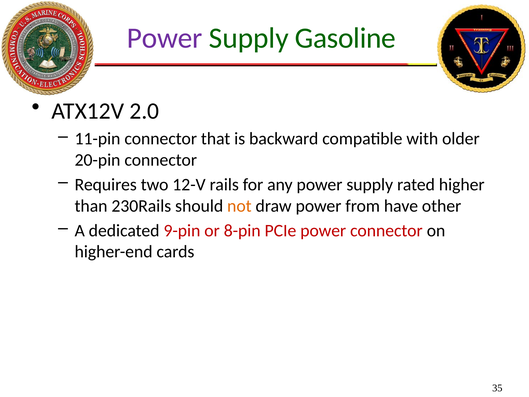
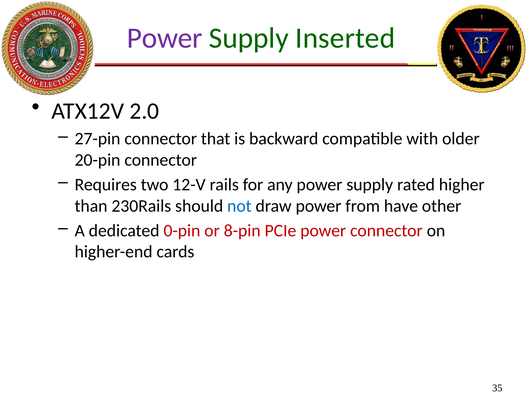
Gasoline: Gasoline -> Inserted
11-pin: 11-pin -> 27-pin
not colour: orange -> blue
9-pin: 9-pin -> 0-pin
